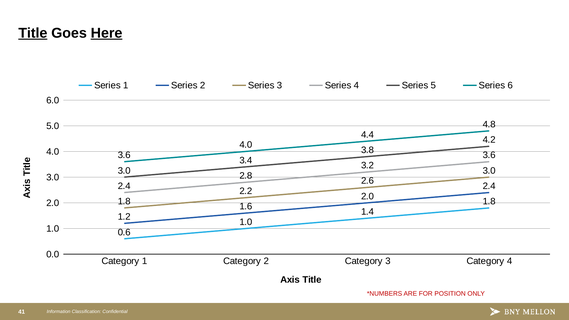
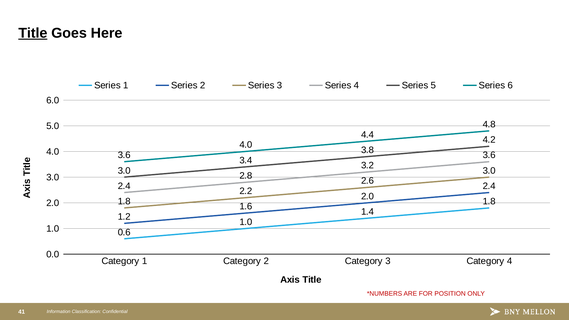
Here underline: present -> none
